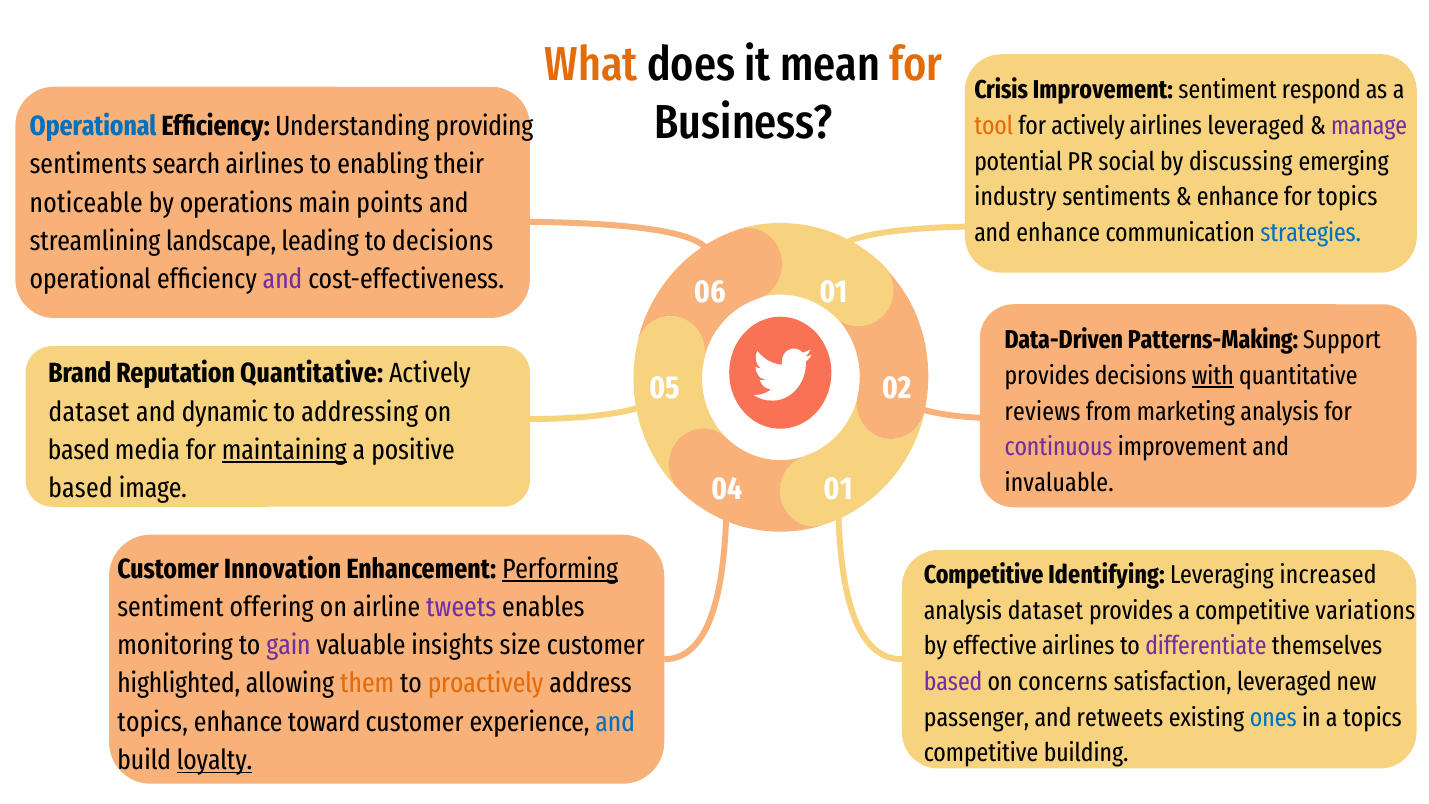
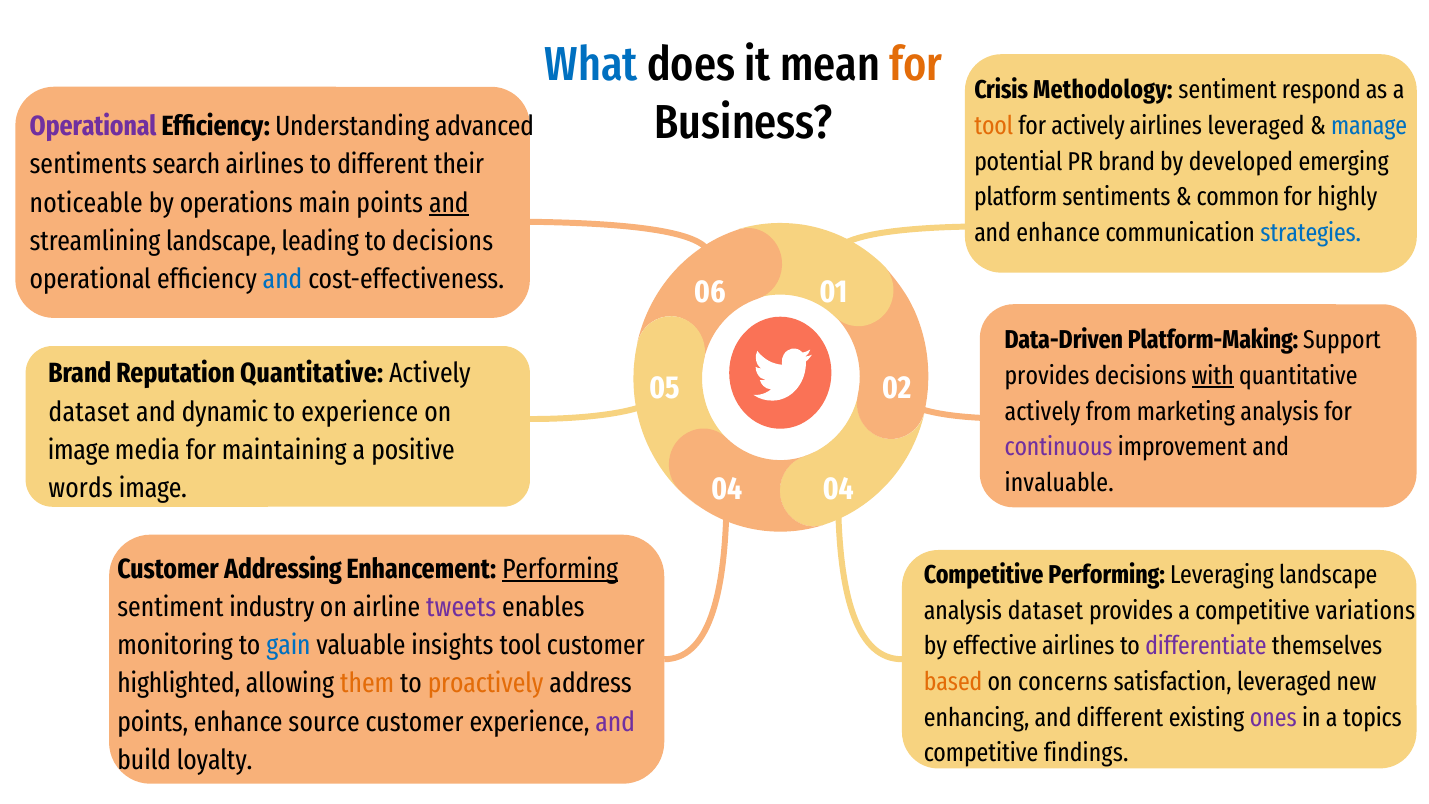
What colour: orange -> blue
Crisis Improvement: Improvement -> Methodology
Operational at (93, 126) colour: blue -> purple
providing: providing -> advanced
manage colour: purple -> blue
PR social: social -> brand
discussing: discussing -> developed
to enabling: enabling -> different
industry: industry -> platform
enhance at (1238, 197): enhance -> common
for topics: topics -> highly
and at (449, 203) underline: none -> present
and at (283, 280) colour: purple -> blue
Patterns-Making: Patterns-Making -> Platform-Making
to addressing: addressing -> experience
reviews at (1042, 412): reviews -> actively
based at (79, 450): based -> image
maintaining underline: present -> none
04 01: 01 -> 04
based at (81, 488): based -> words
Innovation: Innovation -> Addressing
Competitive Identifying: Identifying -> Performing
Leveraging increased: increased -> landscape
offering: offering -> industry
gain colour: purple -> blue
insights size: size -> tool
based at (953, 682) colour: purple -> orange
passenger: passenger -> enhancing
and retweets: retweets -> different
ones colour: blue -> purple
topics at (153, 722): topics -> points
toward: toward -> source
and at (615, 722) colour: blue -> purple
building: building -> findings
loyalty underline: present -> none
